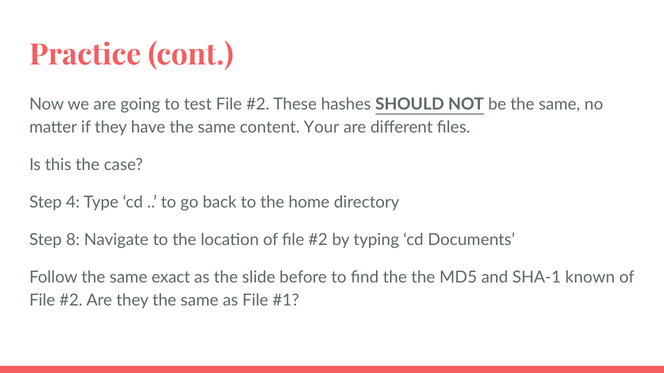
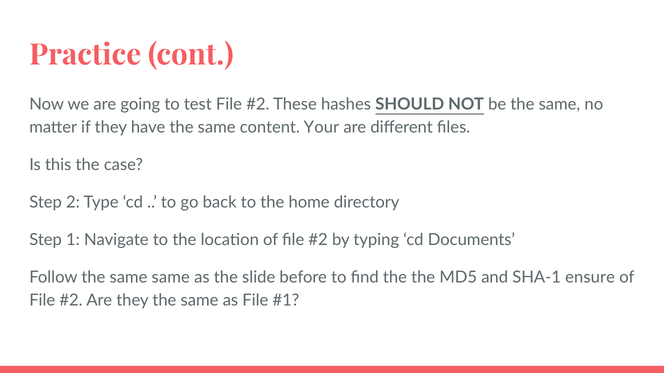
4: 4 -> 2
8: 8 -> 1
same exact: exact -> same
known: known -> ensure
